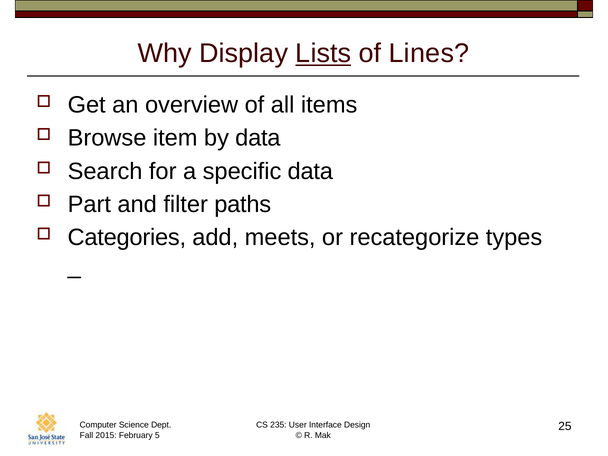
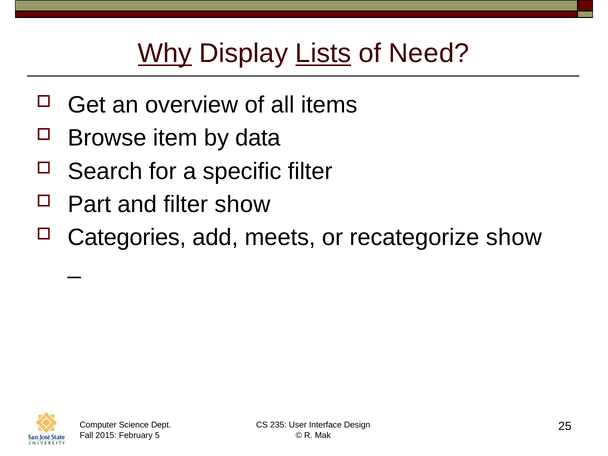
Why underline: none -> present
Lines: Lines -> Need
specific data: data -> filter
filter paths: paths -> show
recategorize types: types -> show
